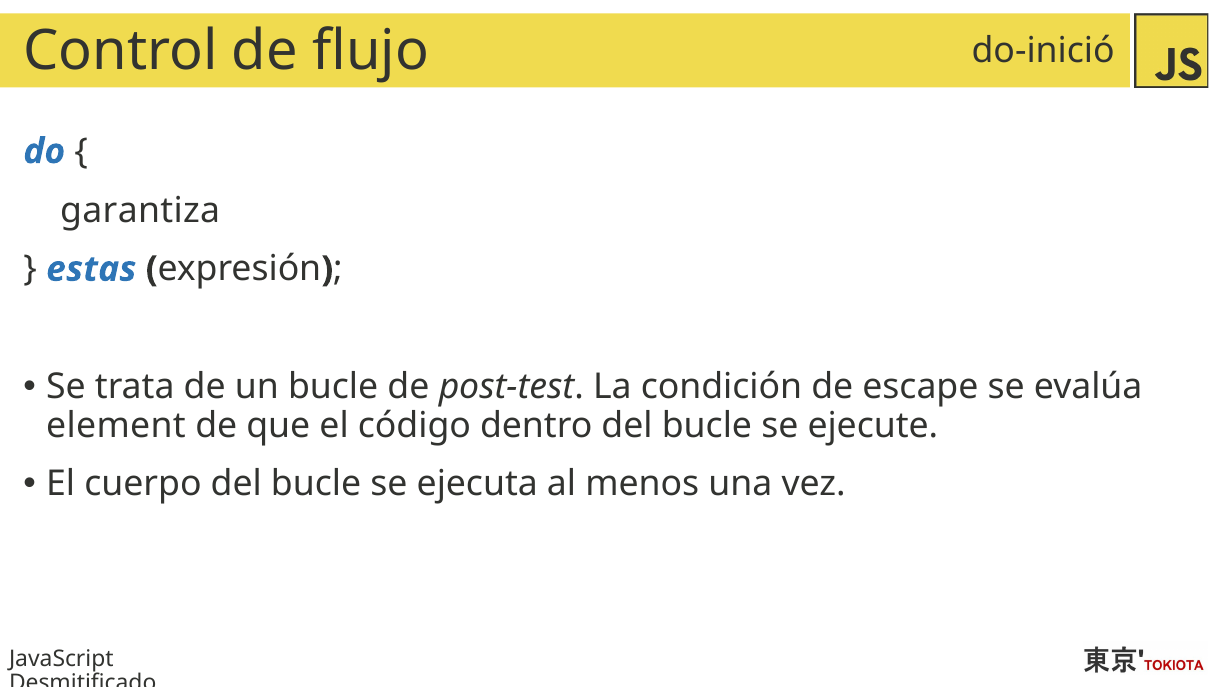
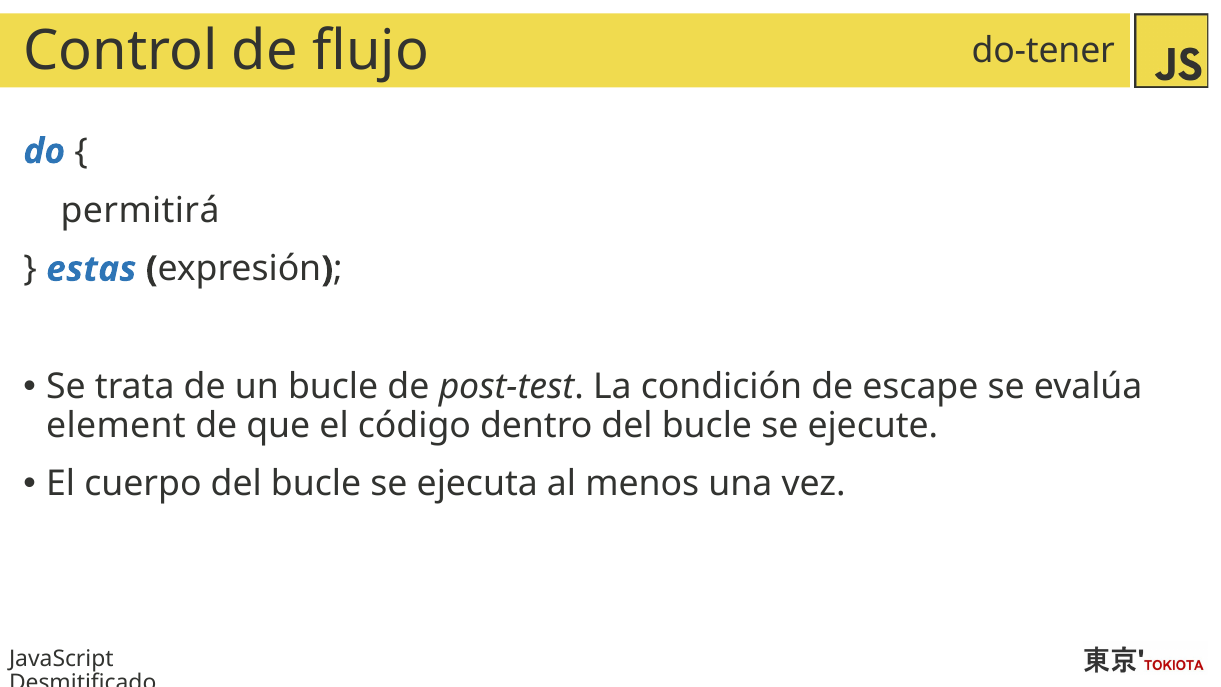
do-inició: do-inició -> do-tener
garantiza: garantiza -> permitirá
